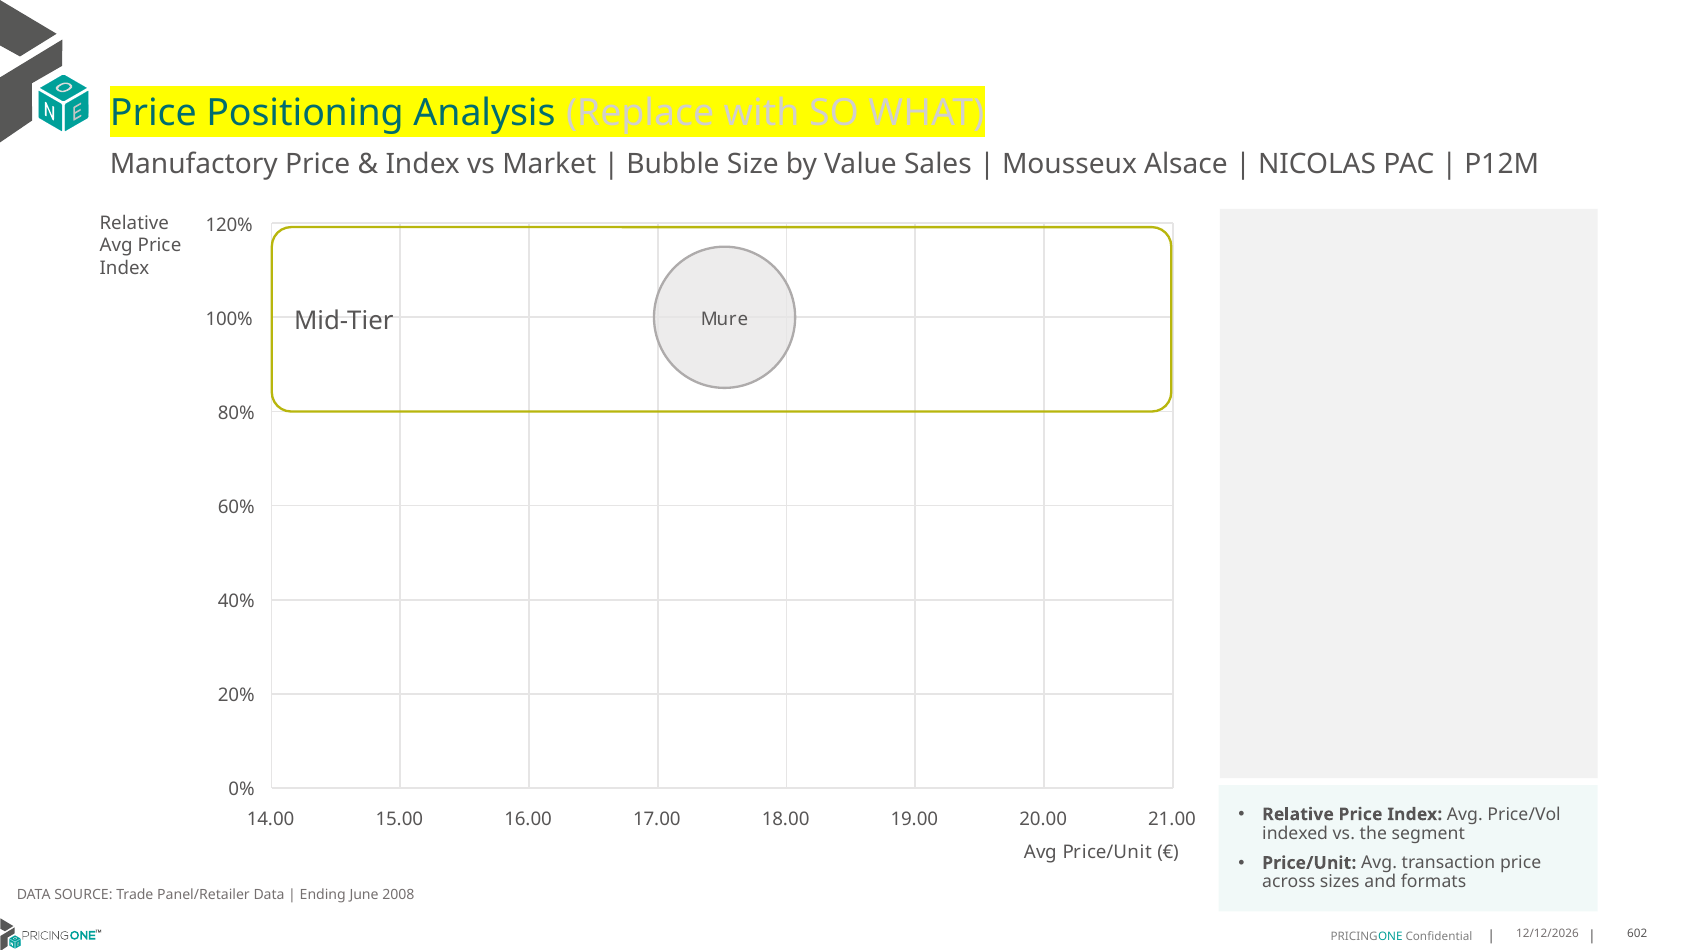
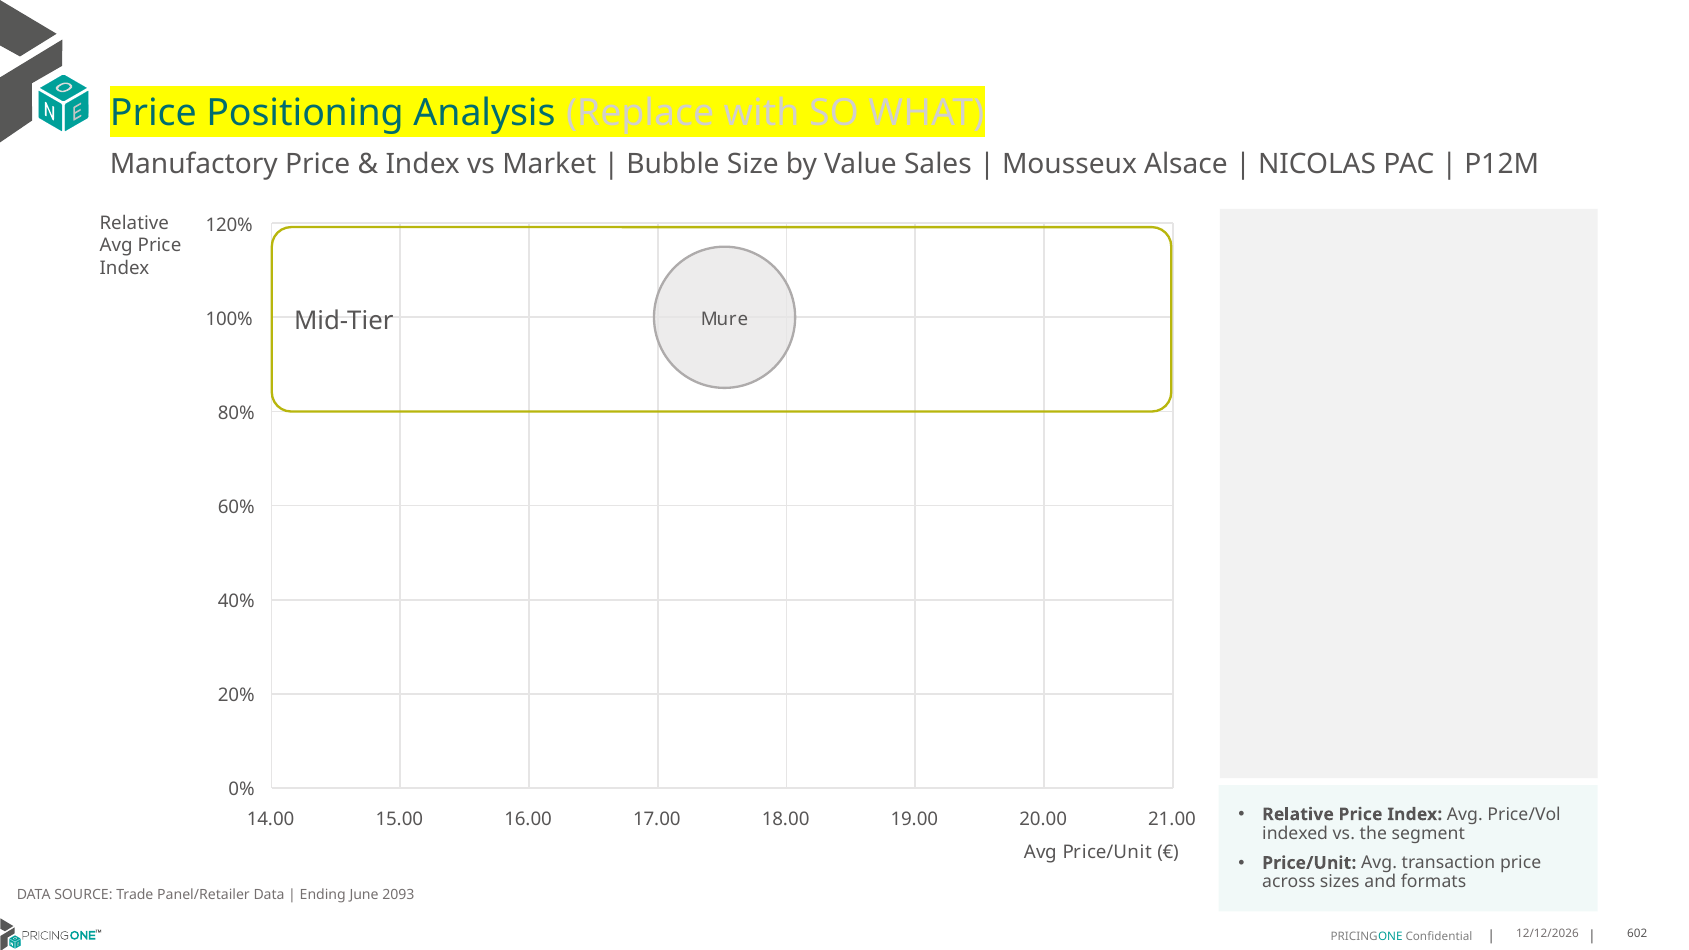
2008: 2008 -> 2093
